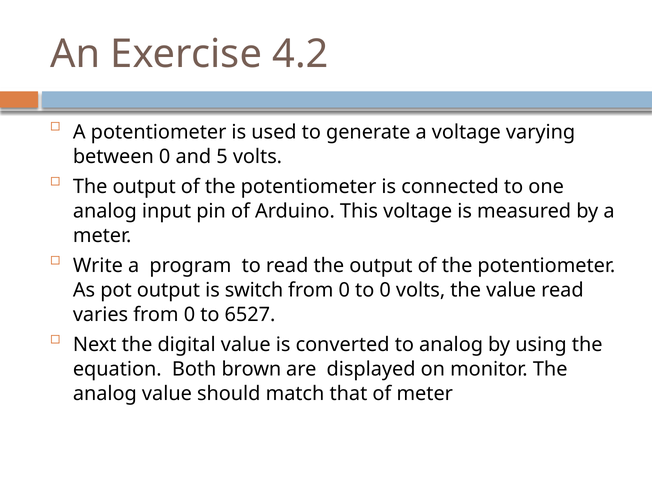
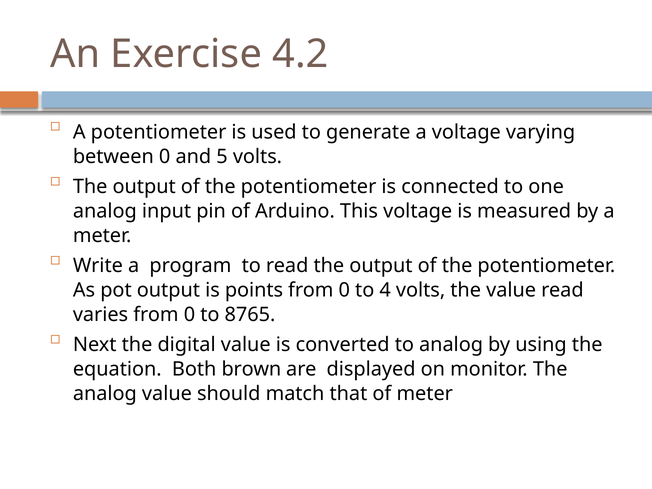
switch: switch -> points
to 0: 0 -> 4
6527: 6527 -> 8765
